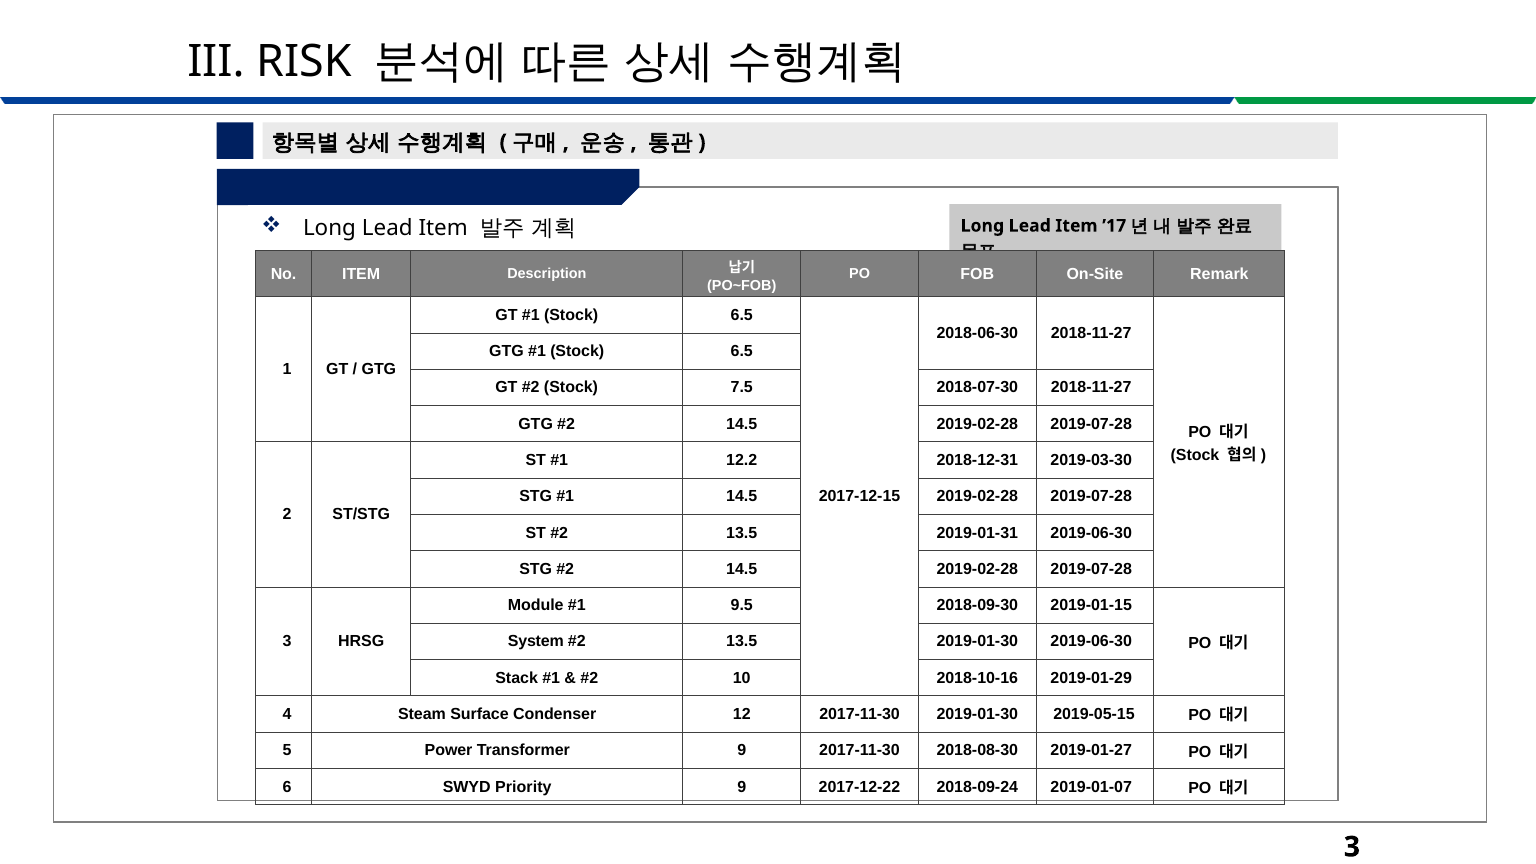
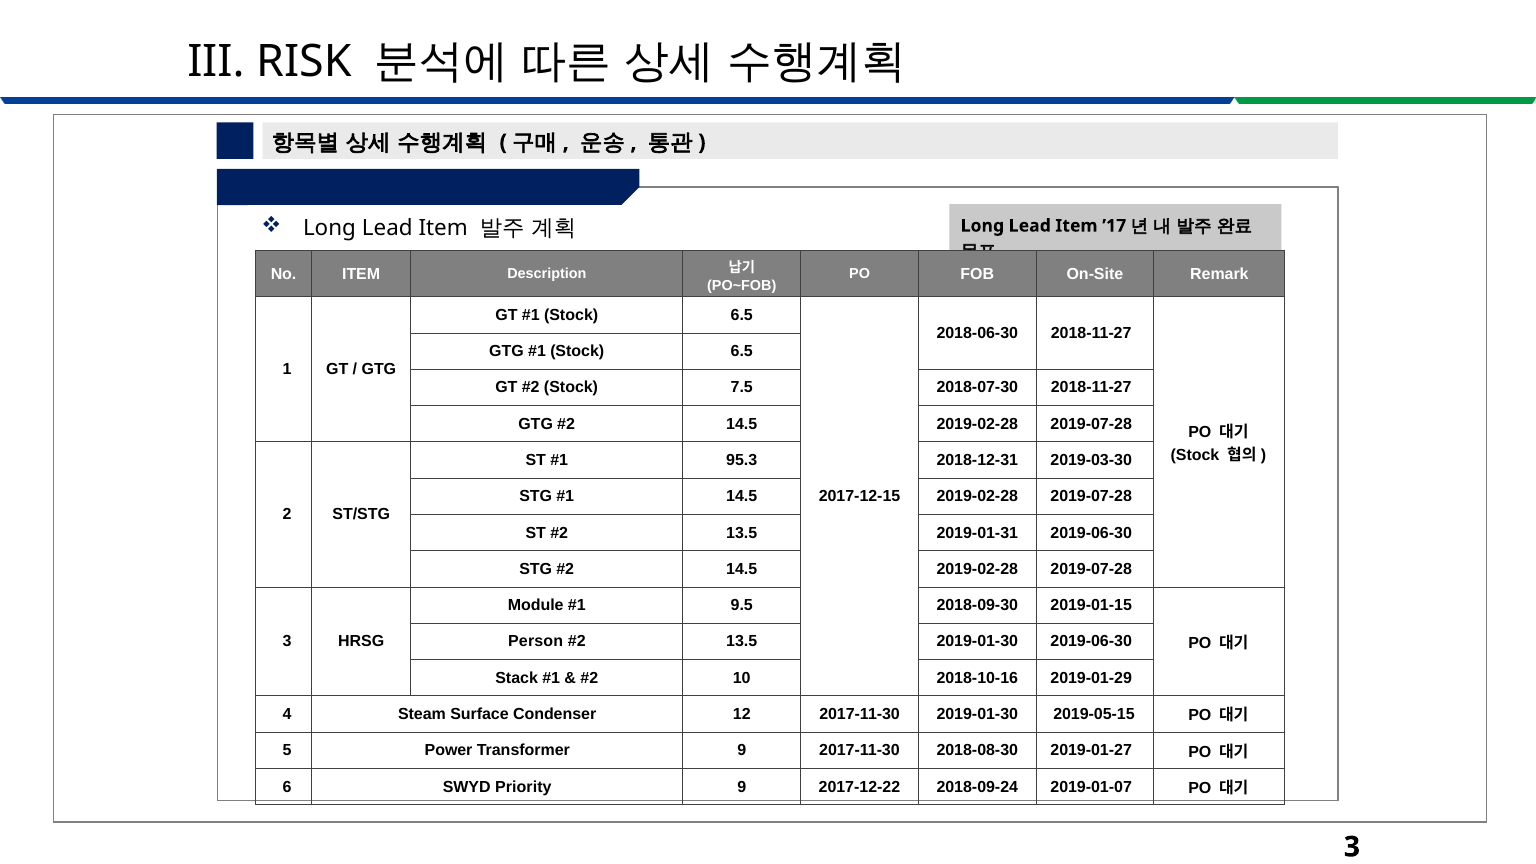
12.2: 12.2 -> 95.3
System: System -> Person
